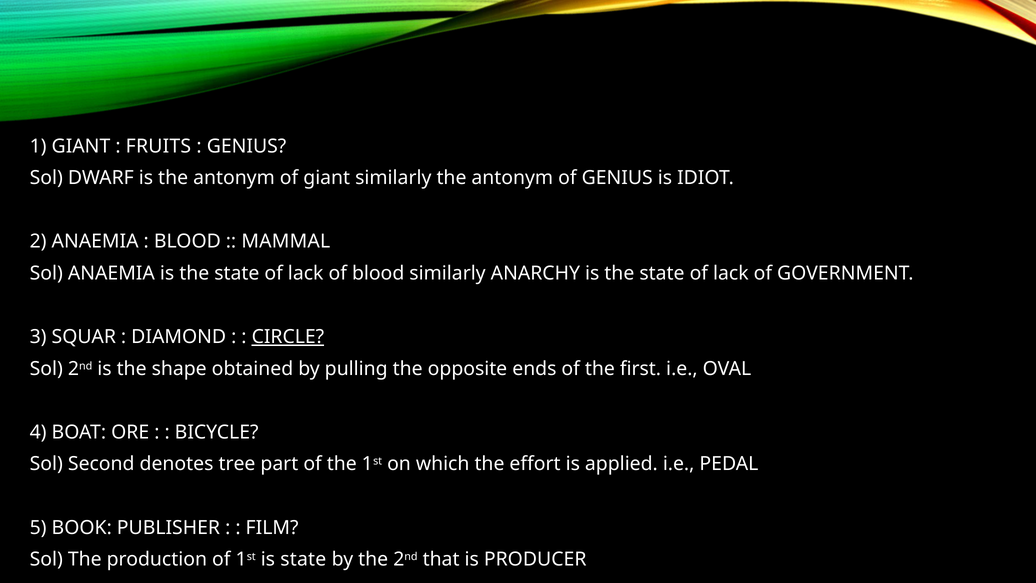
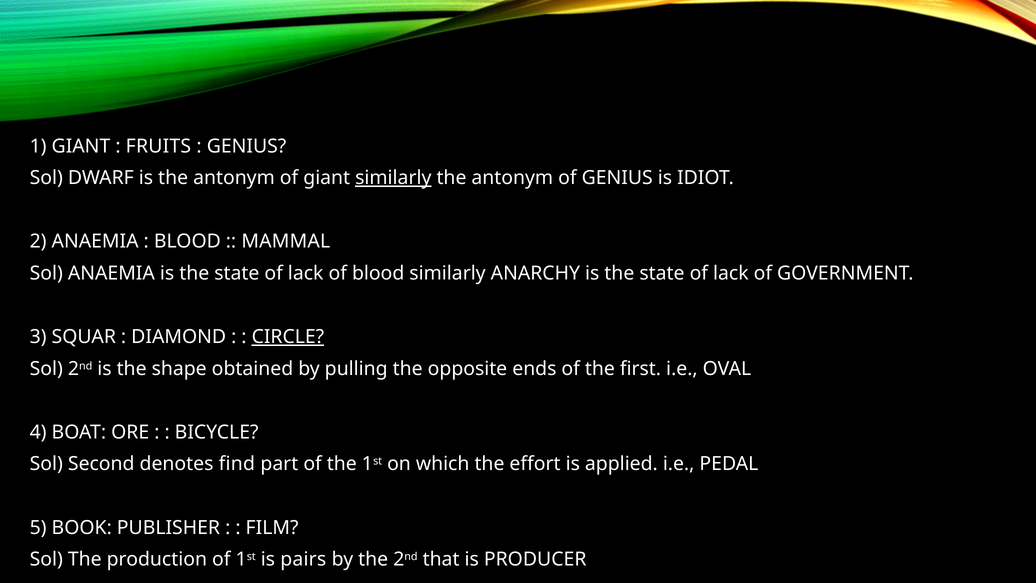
similarly at (393, 178) underline: none -> present
tree: tree -> find
is state: state -> pairs
